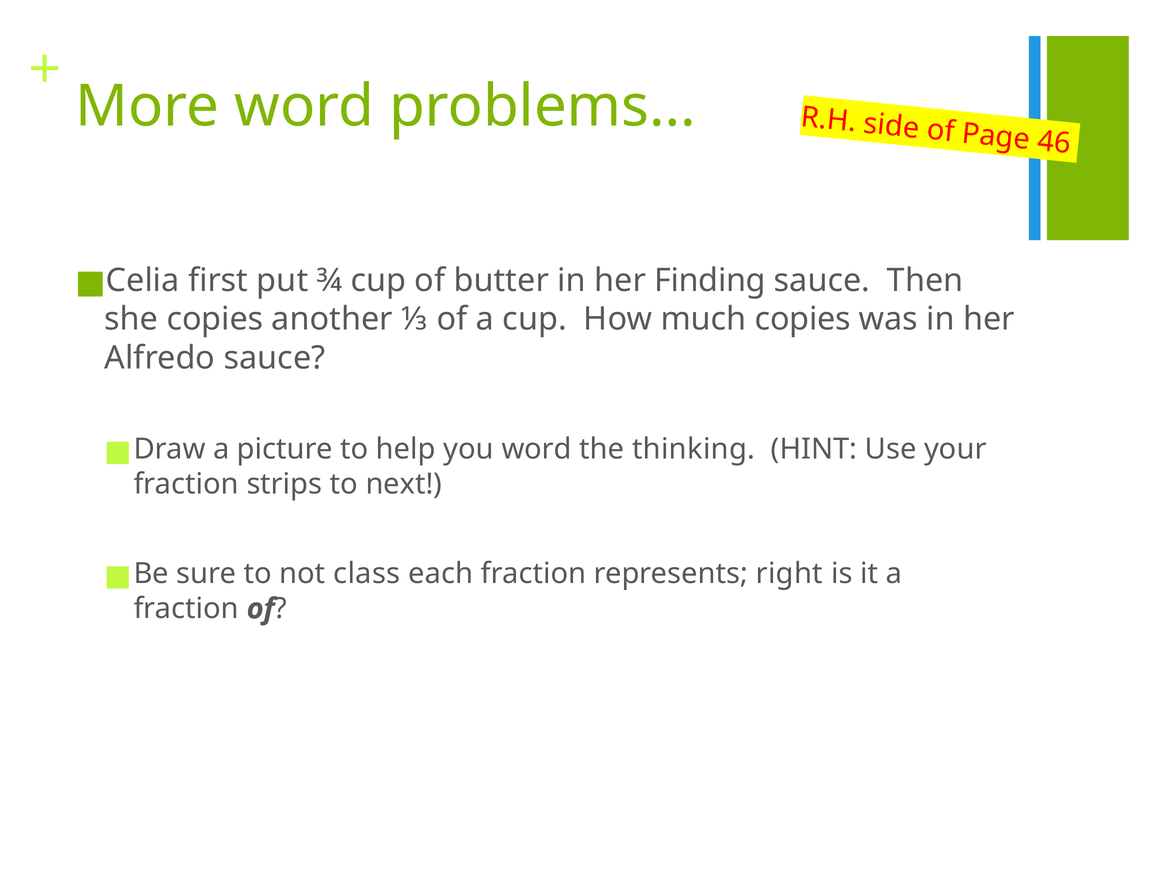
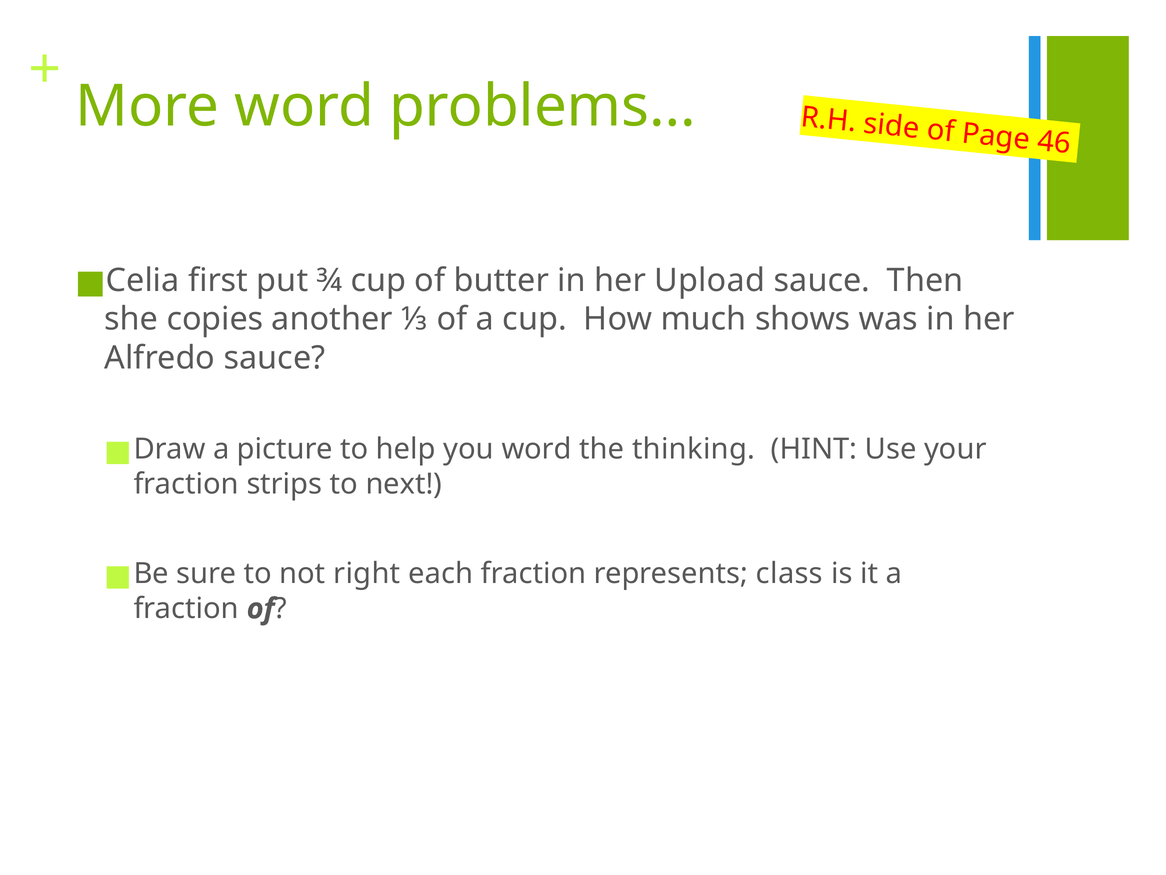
Finding: Finding -> Upload
much copies: copies -> shows
class: class -> right
right: right -> class
